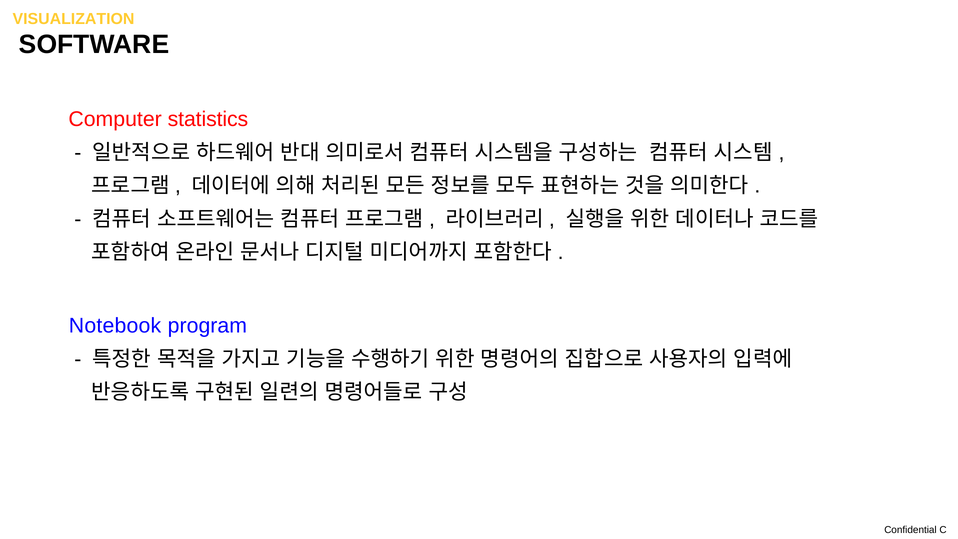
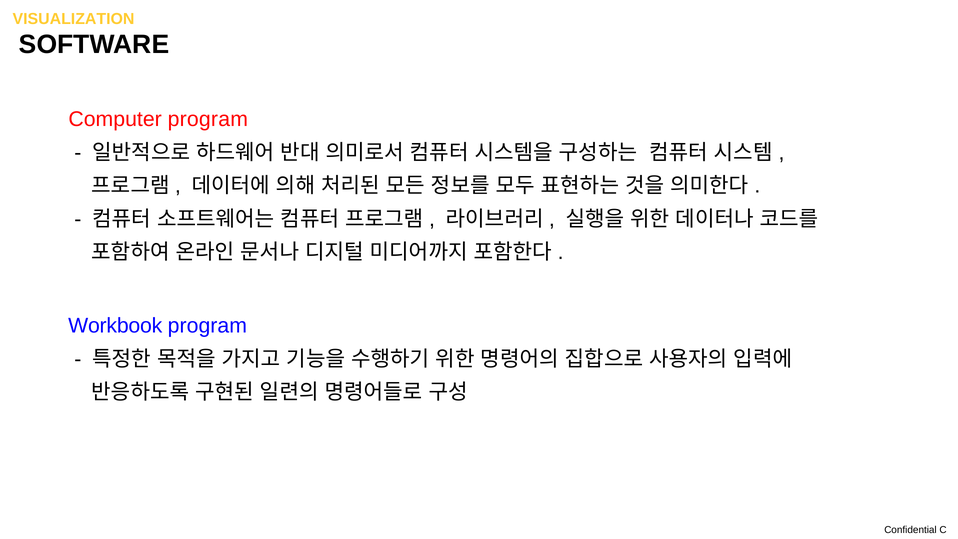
Computer statistics: statistics -> program
Notebook: Notebook -> Workbook
